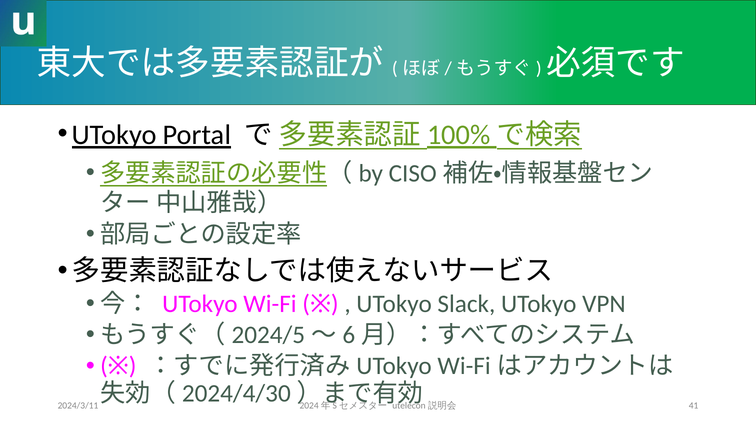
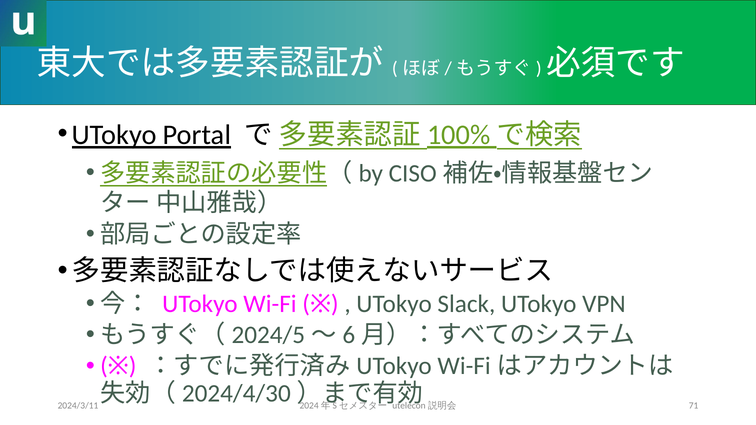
41: 41 -> 71
